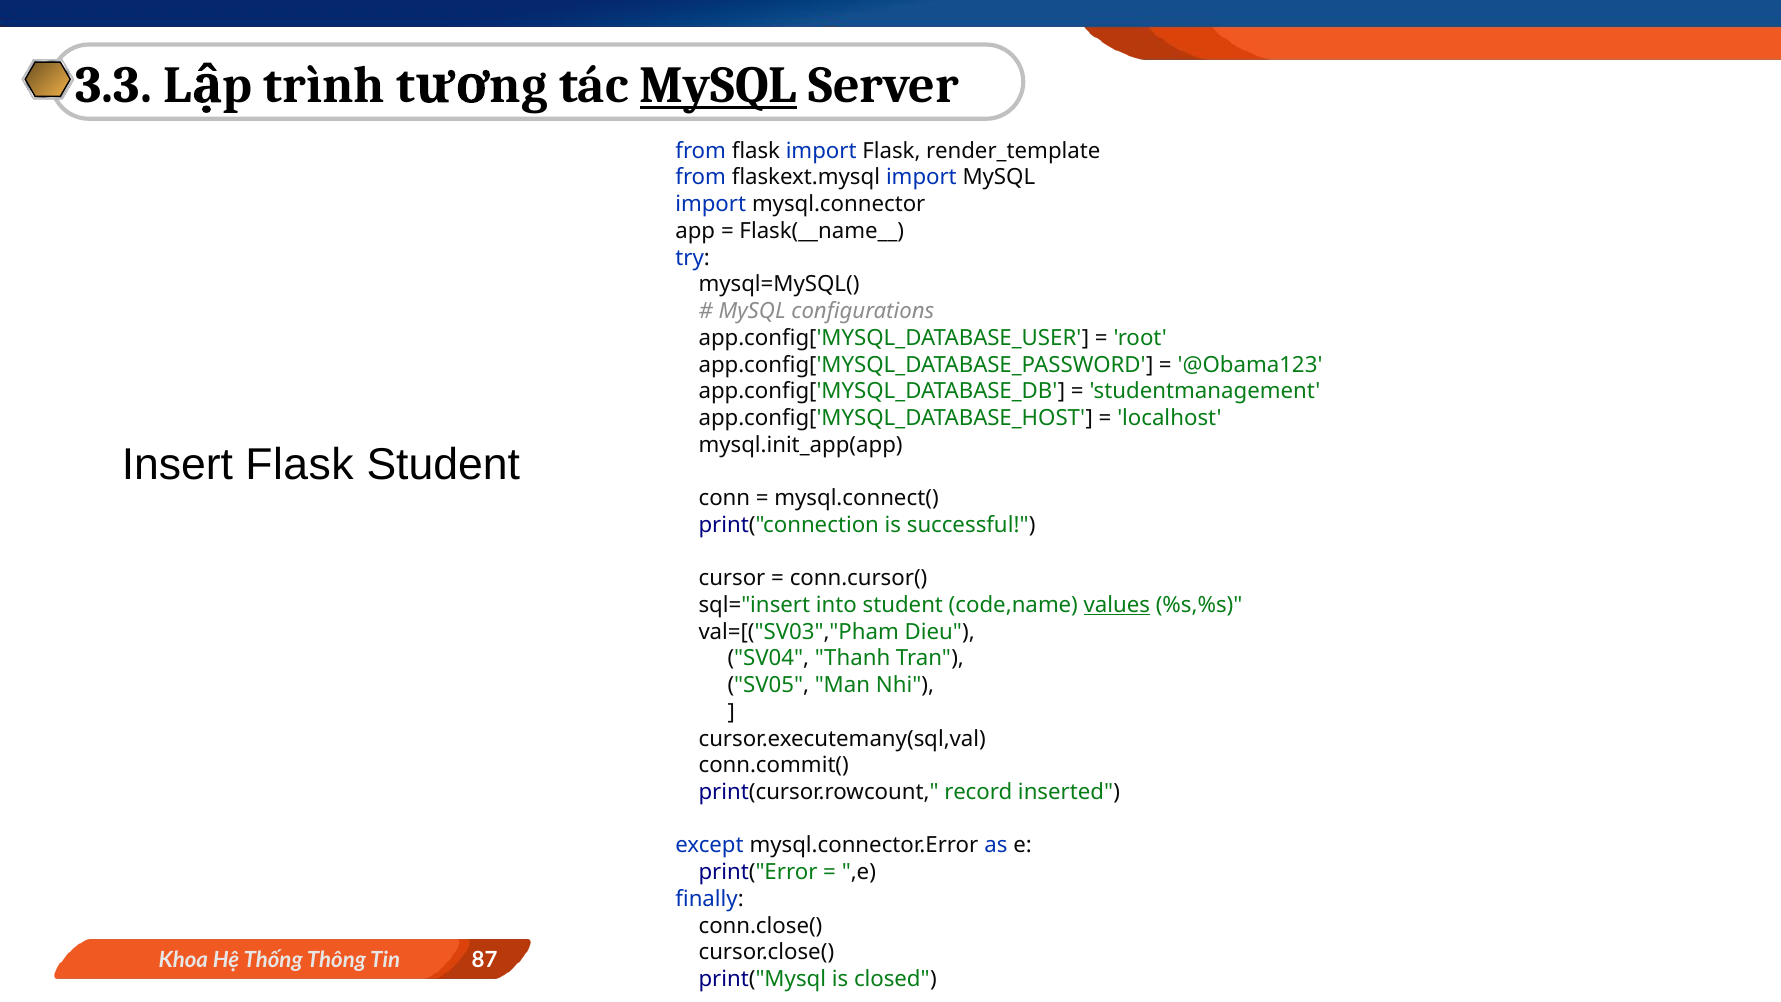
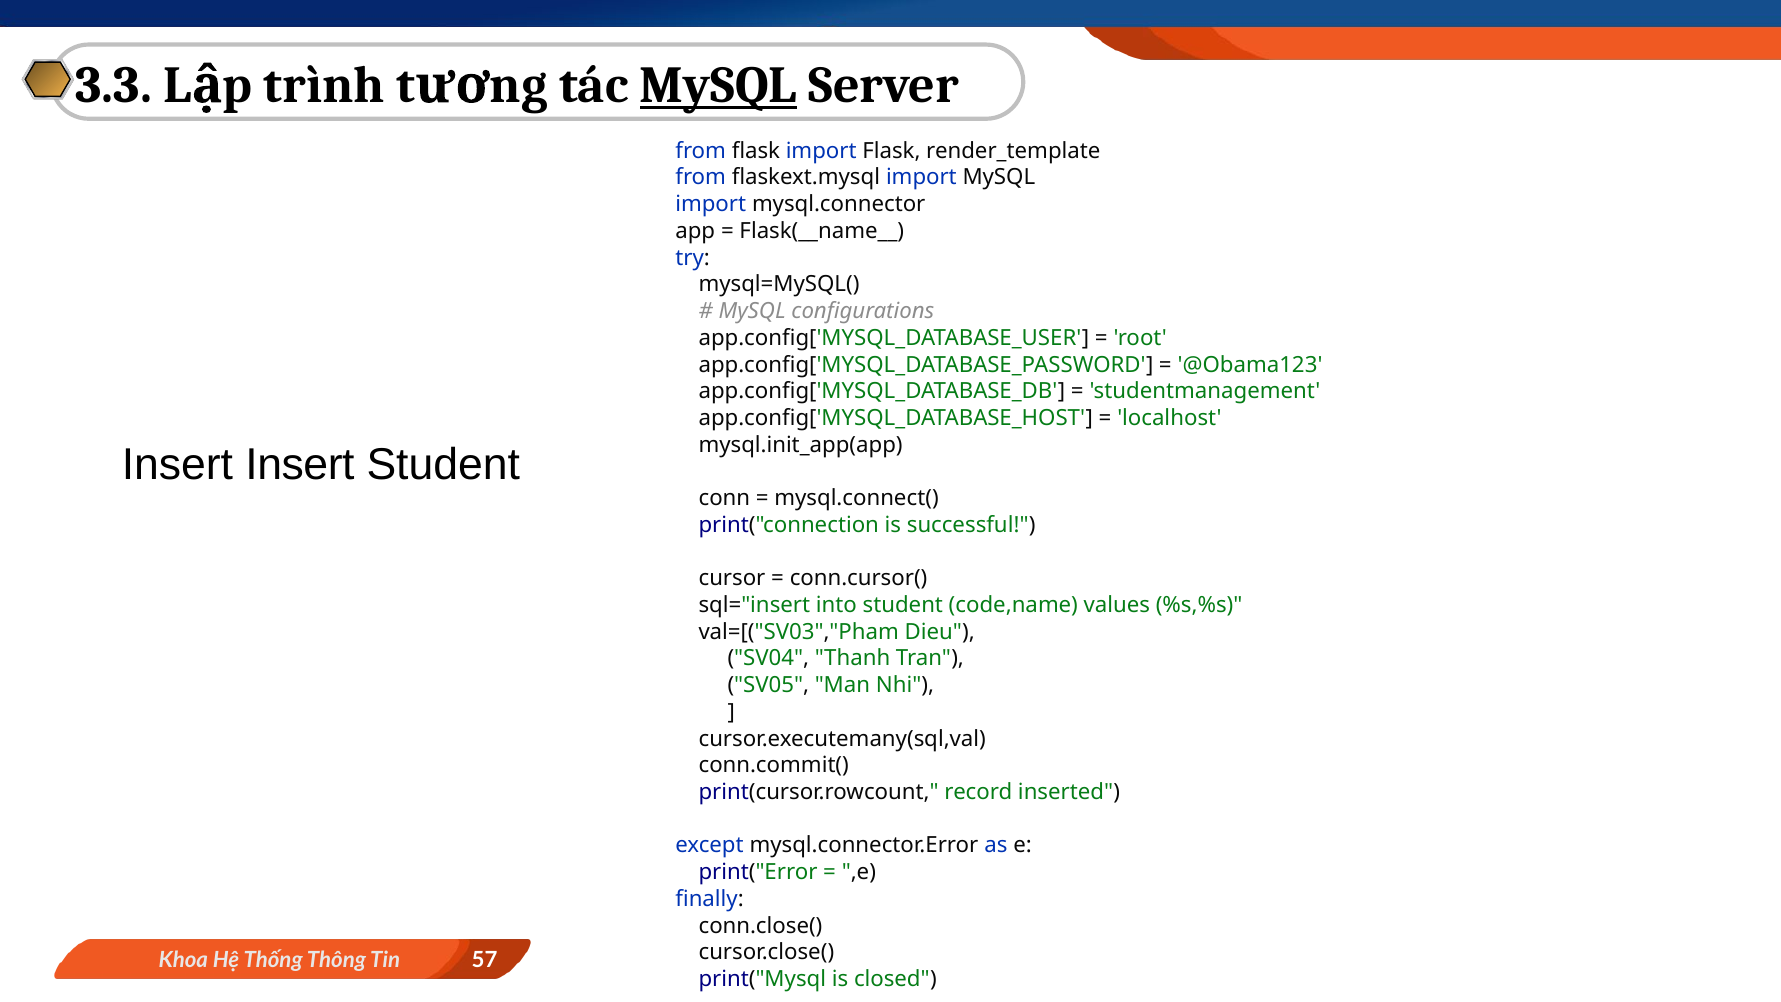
Insert Flask: Flask -> Insert
values underline: present -> none
87: 87 -> 57
